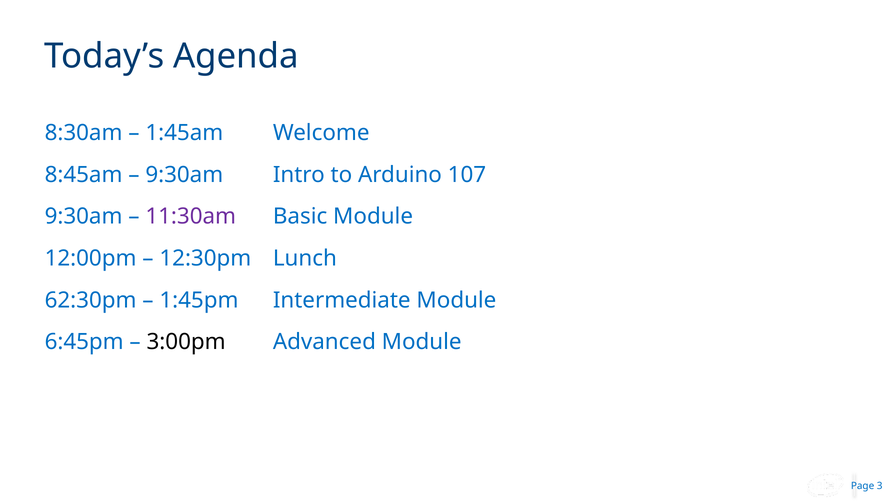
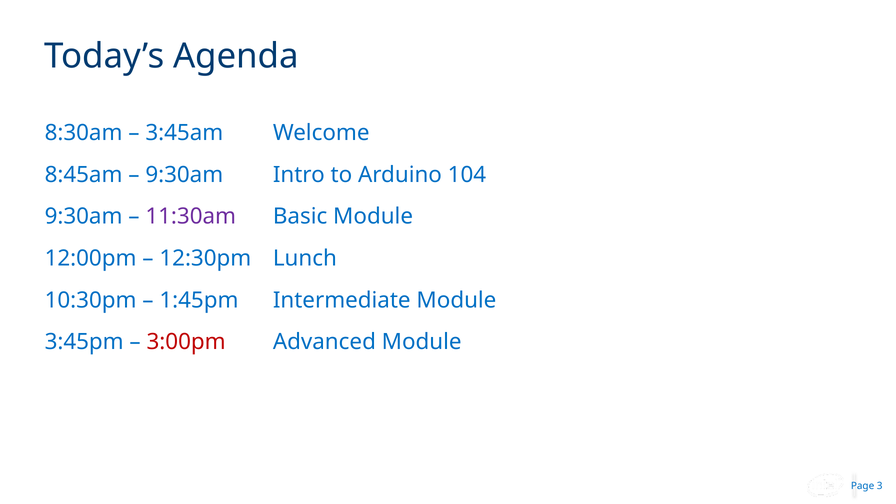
1:45am: 1:45am -> 3:45am
107: 107 -> 104
62:30pm: 62:30pm -> 10:30pm
6:45pm: 6:45pm -> 3:45pm
3:00pm colour: black -> red
